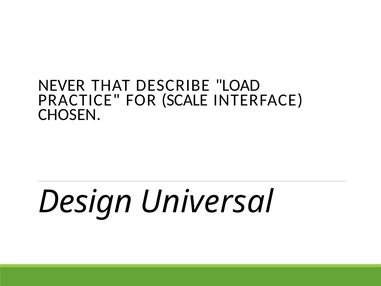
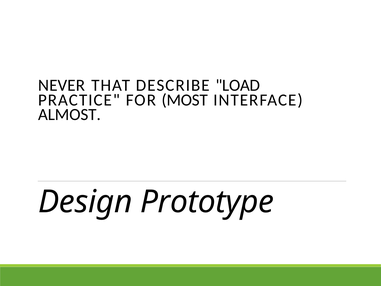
SCALE: SCALE -> MOST
CHOSEN: CHOSEN -> ALMOST
Universal: Universal -> Prototype
